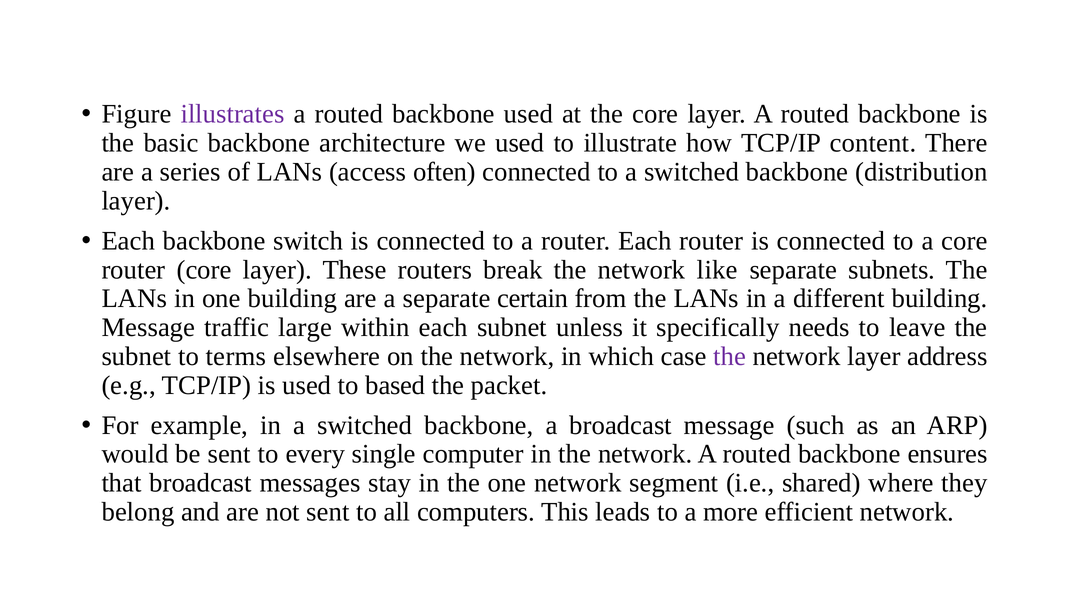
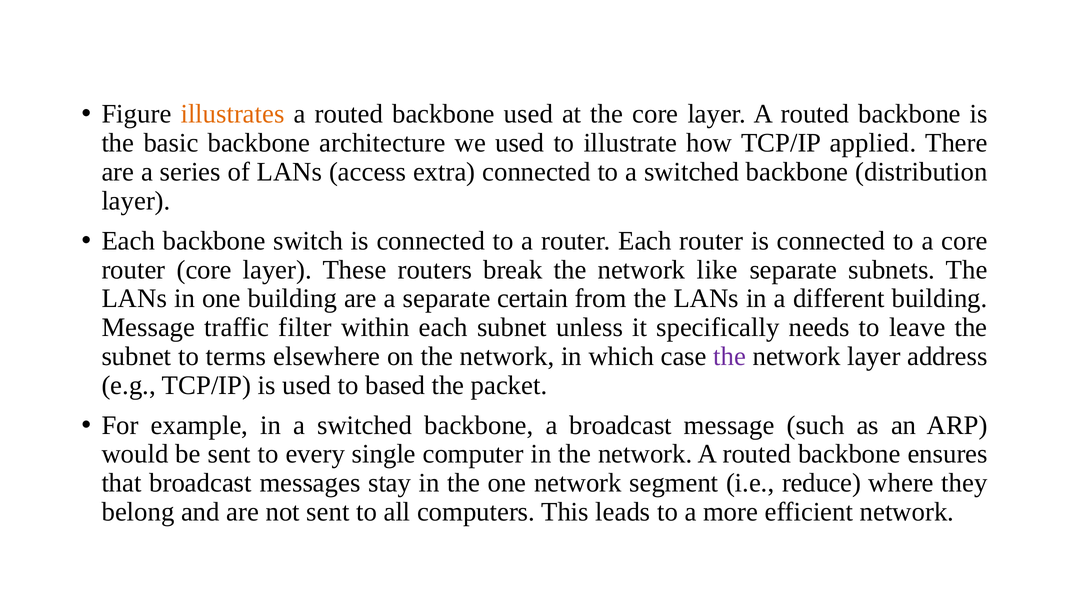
illustrates colour: purple -> orange
content: content -> applied
often: often -> extra
large: large -> filter
shared: shared -> reduce
